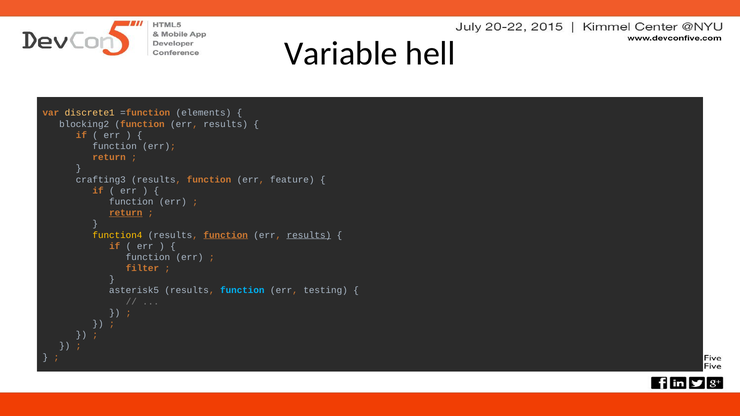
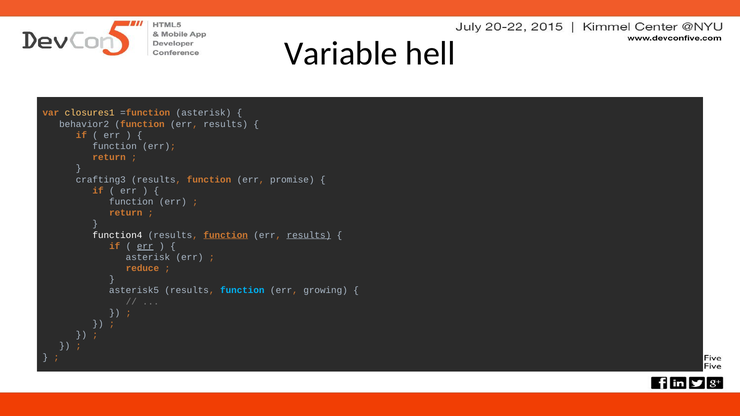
discrete1: discrete1 -> closures1
=function elements: elements -> asterisk
blocking2: blocking2 -> behavior2
feature: feature -> promise
return at (126, 213) underline: present -> none
function4 colour: yellow -> white
err at (145, 246) underline: none -> present
function at (148, 257): function -> asterisk
filter: filter -> reduce
testing: testing -> growing
